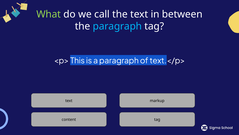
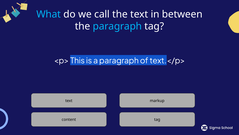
What colour: light green -> light blue
